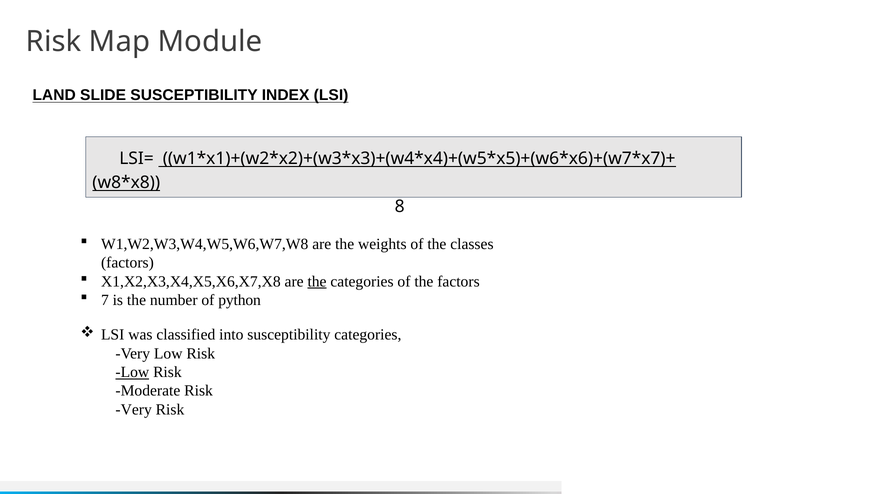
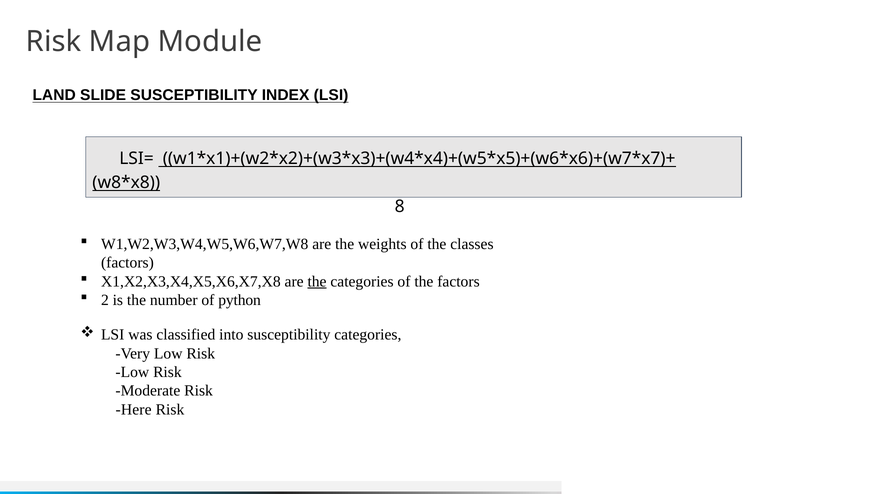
7: 7 -> 2
Low at (132, 372) underline: present -> none
Very at (134, 410): Very -> Here
